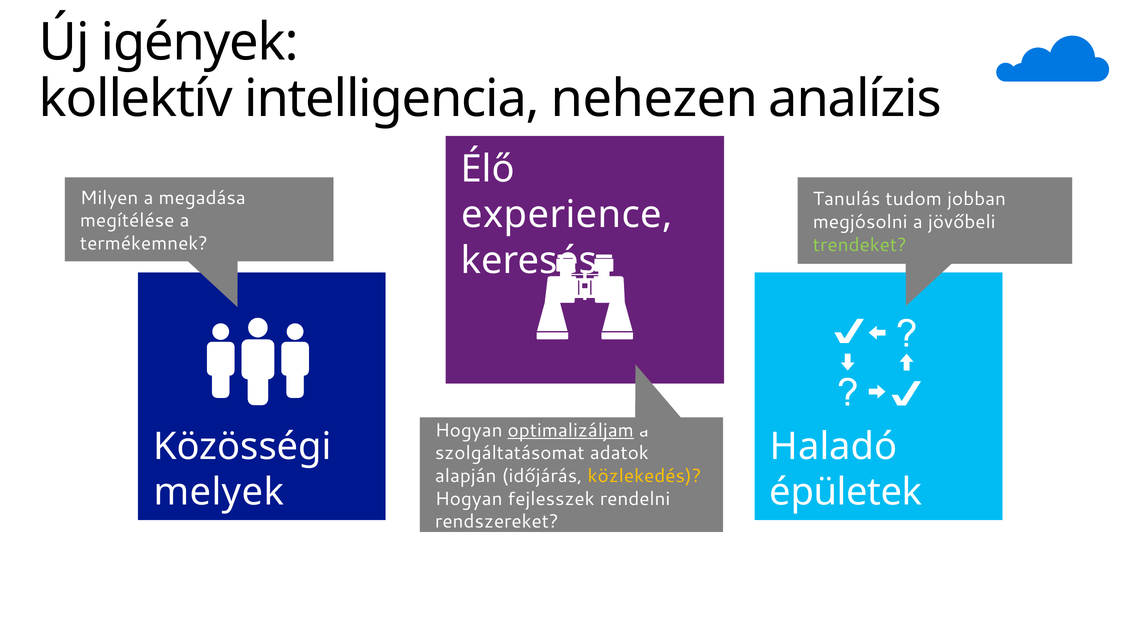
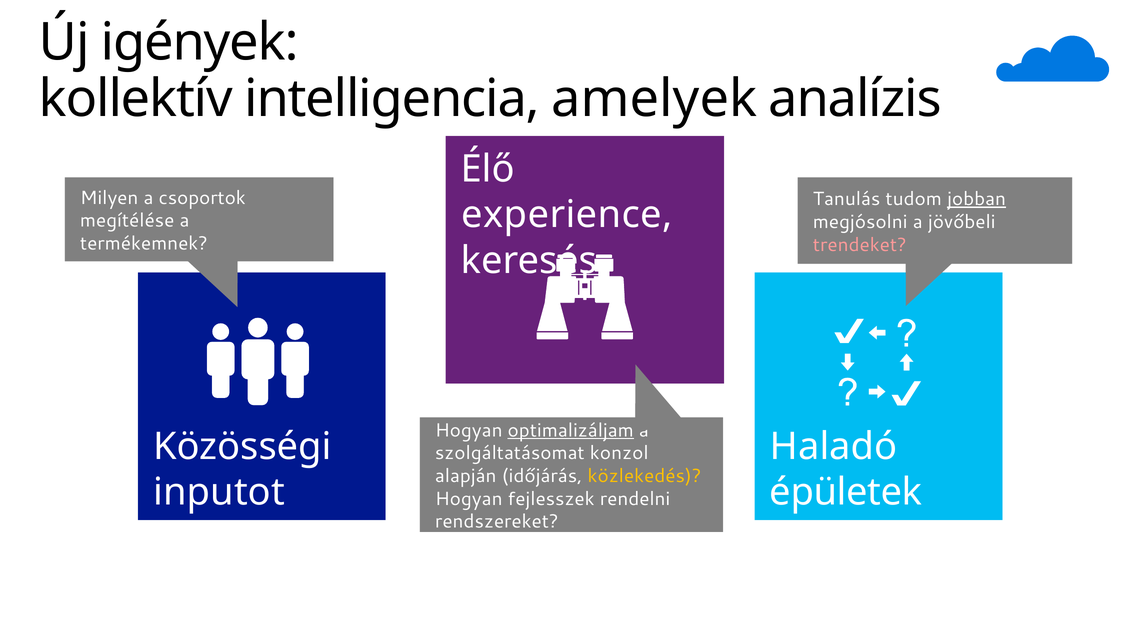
nehezen: nehezen -> amelyek
megadása: megadása -> csoportok
jobban underline: none -> present
trendeket colour: light green -> pink
adatok: adatok -> konzol
melyek: melyek -> inputot
